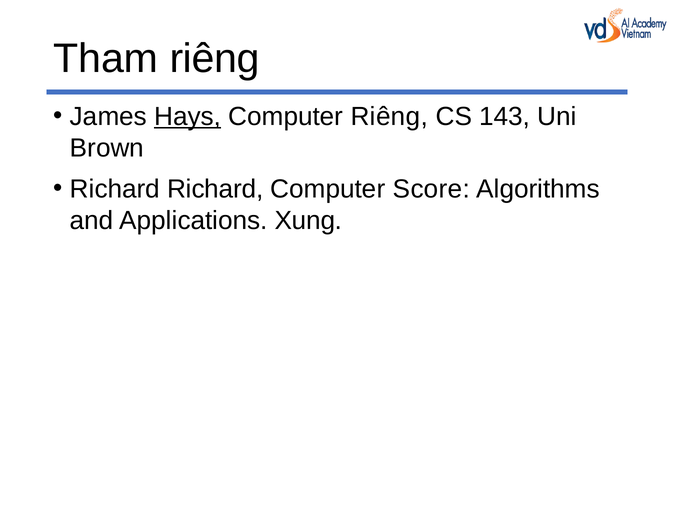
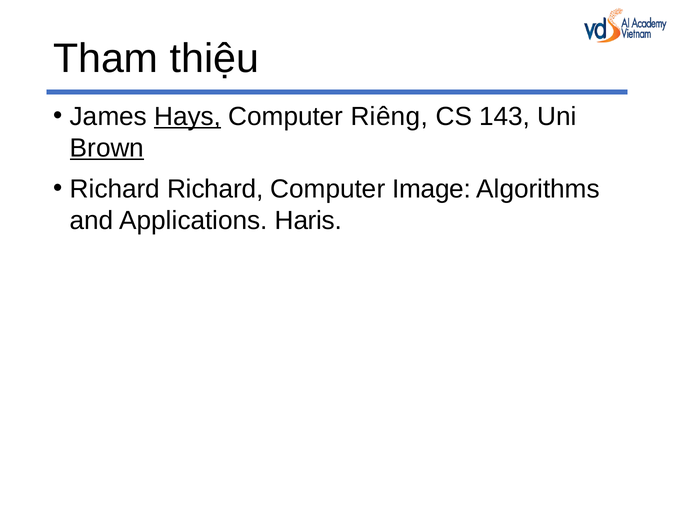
Tham riêng: riêng -> thiệu
Brown underline: none -> present
Score: Score -> Image
Xung: Xung -> Haris
